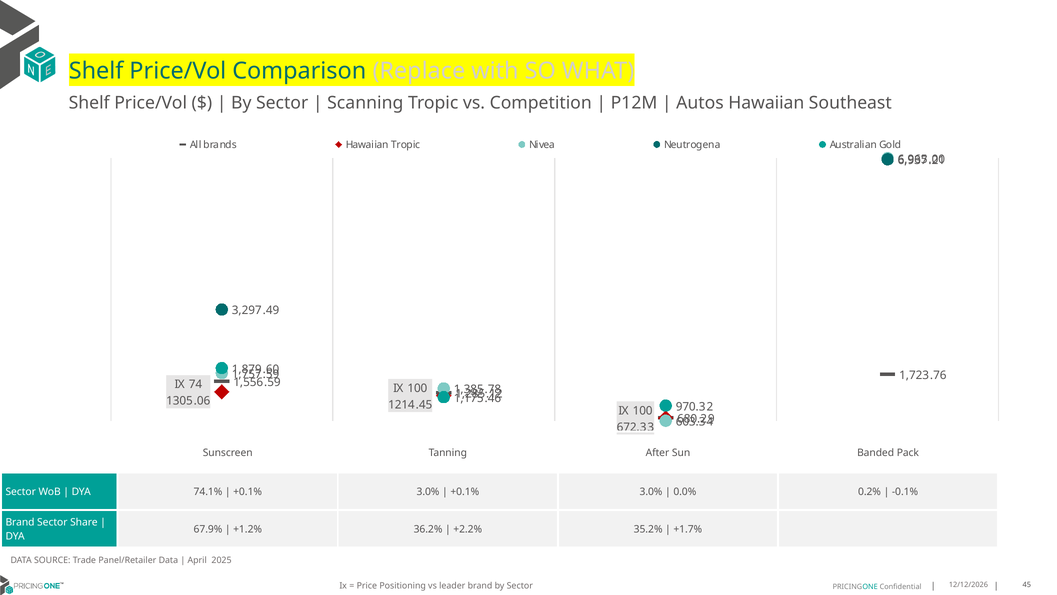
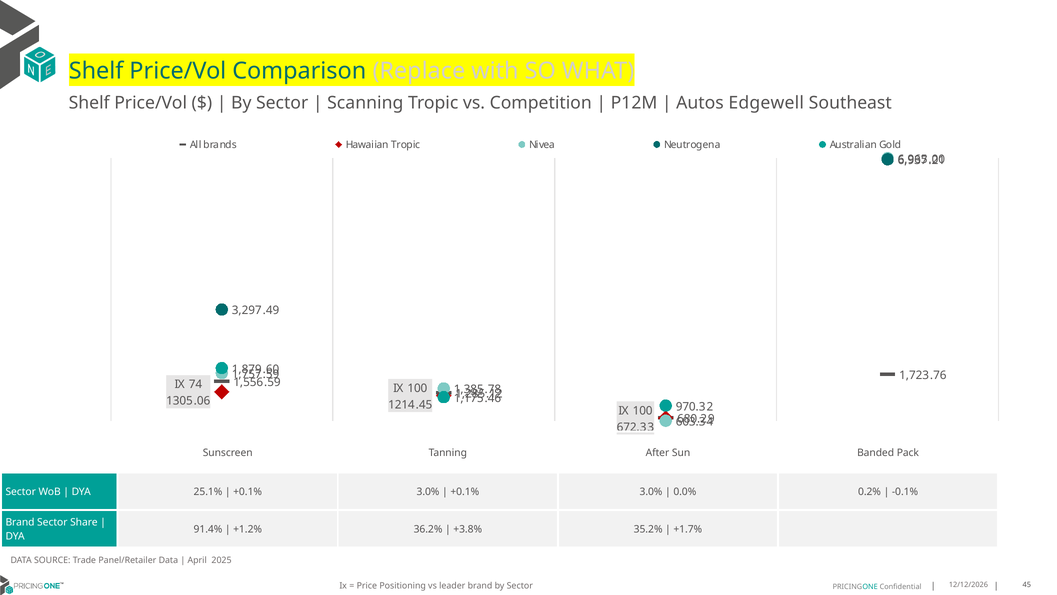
Autos Hawaiian: Hawaiian -> Edgewell
74.1%: 74.1% -> 25.1%
67.9%: 67.9% -> 91.4%
+2.2%: +2.2% -> +3.8%
